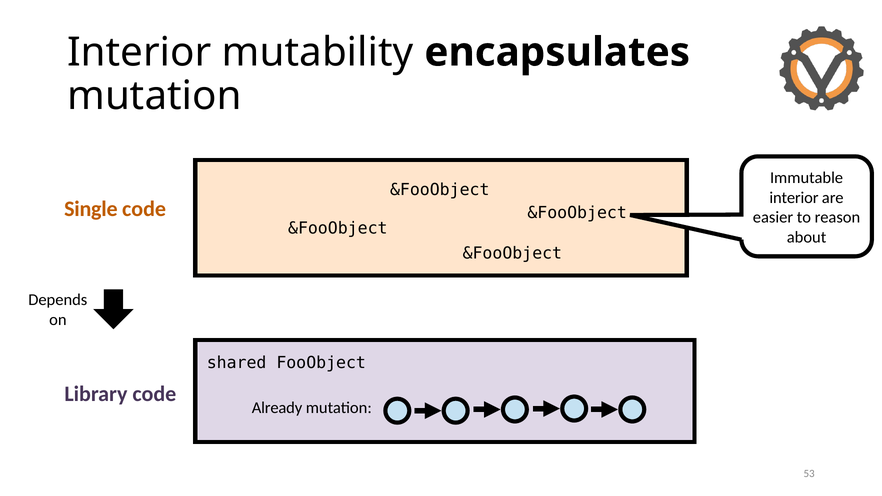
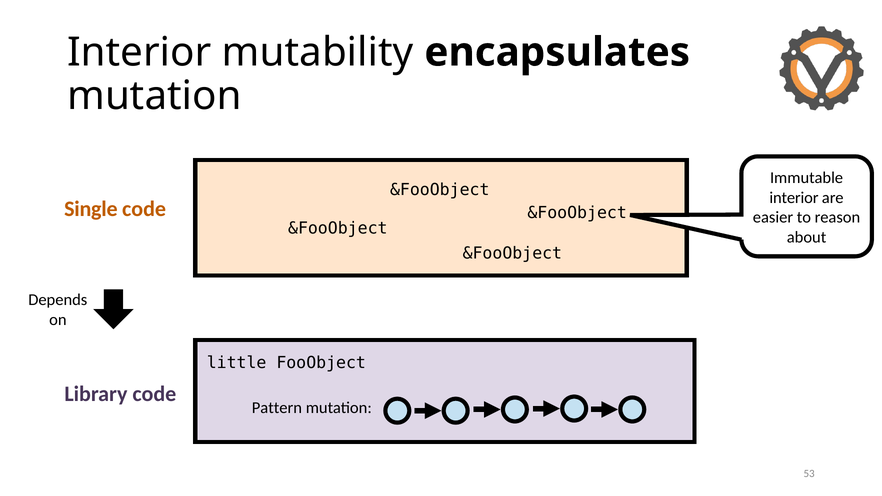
shared: shared -> little
Already: Already -> Pattern
